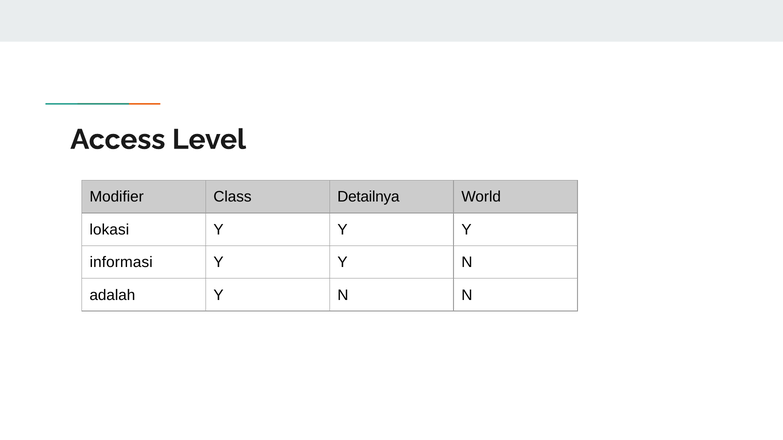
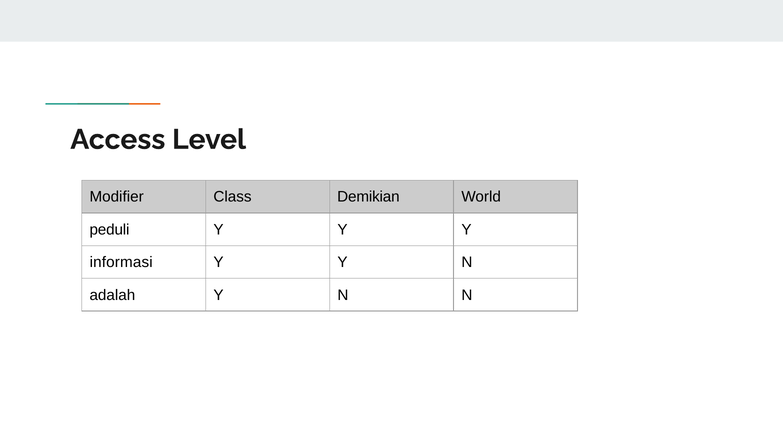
Detailnya: Detailnya -> Demikian
lokasi: lokasi -> peduli
